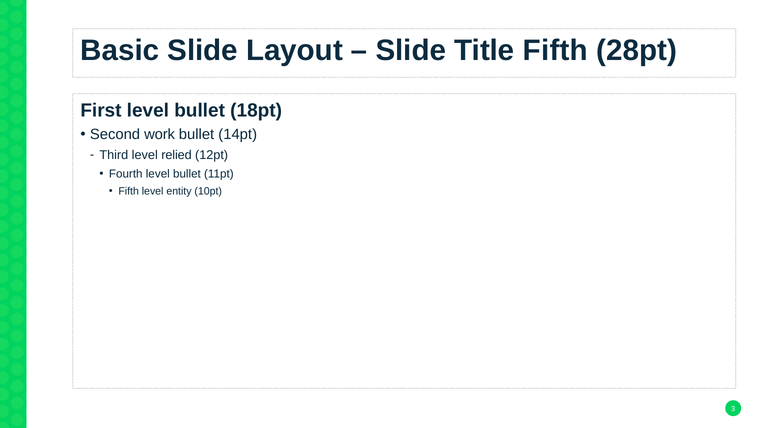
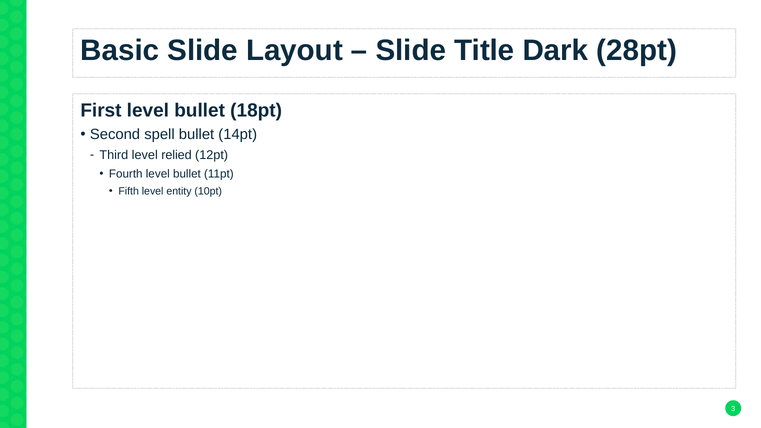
Title Fifth: Fifth -> Dark
work: work -> spell
